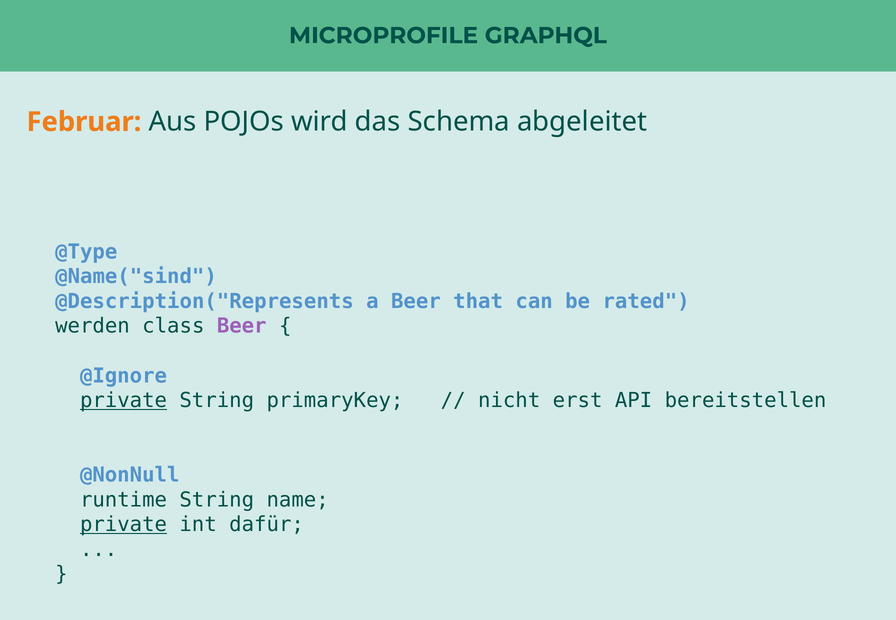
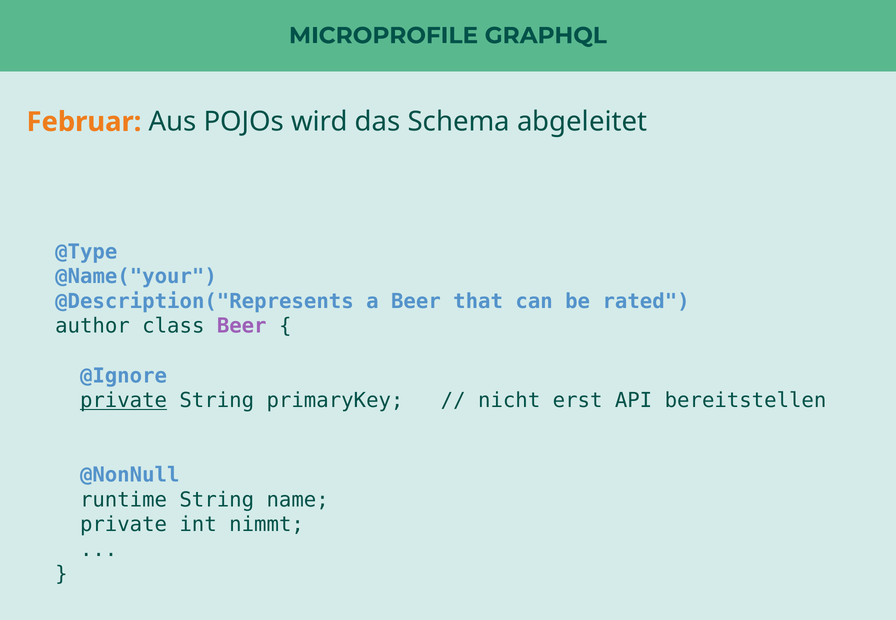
@Name("sind: @Name("sind -> @Name("your
werden: werden -> author
private at (124, 525) underline: present -> none
dafür: dafür -> nimmt
